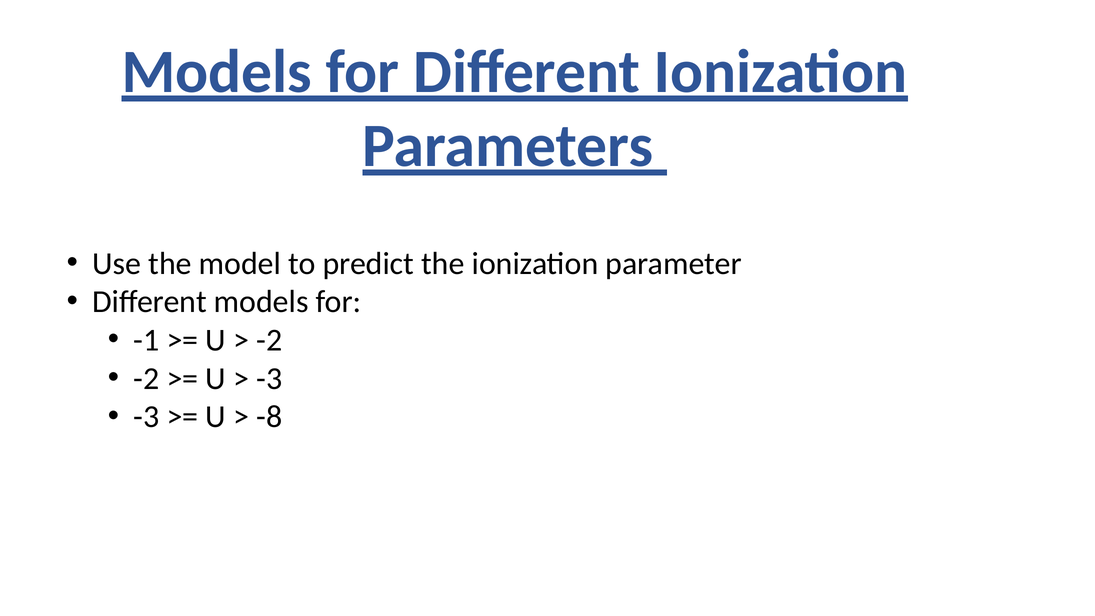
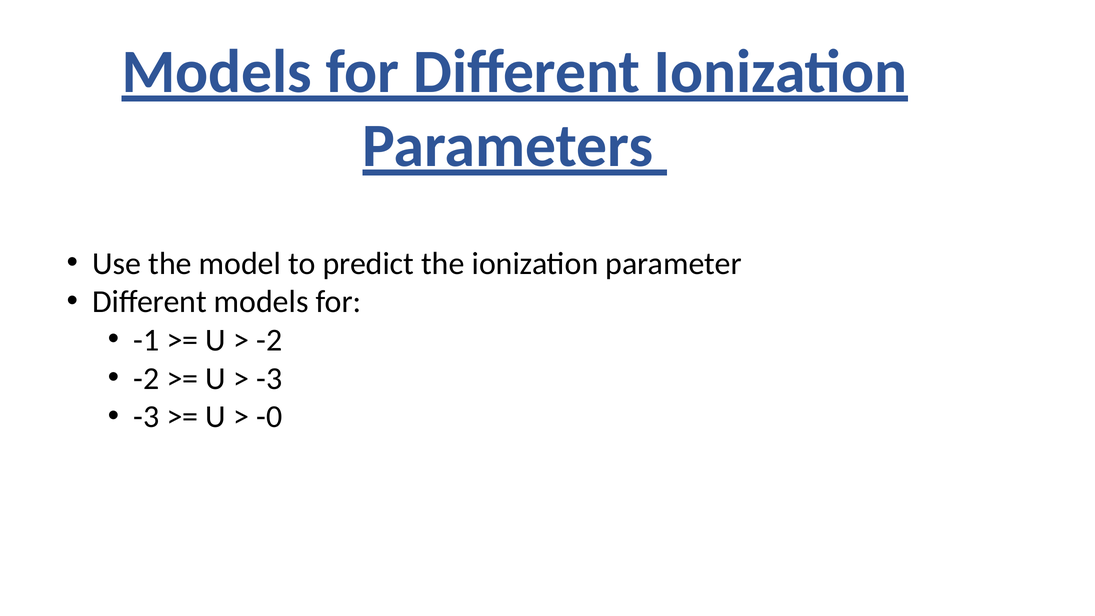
-8: -8 -> -0
